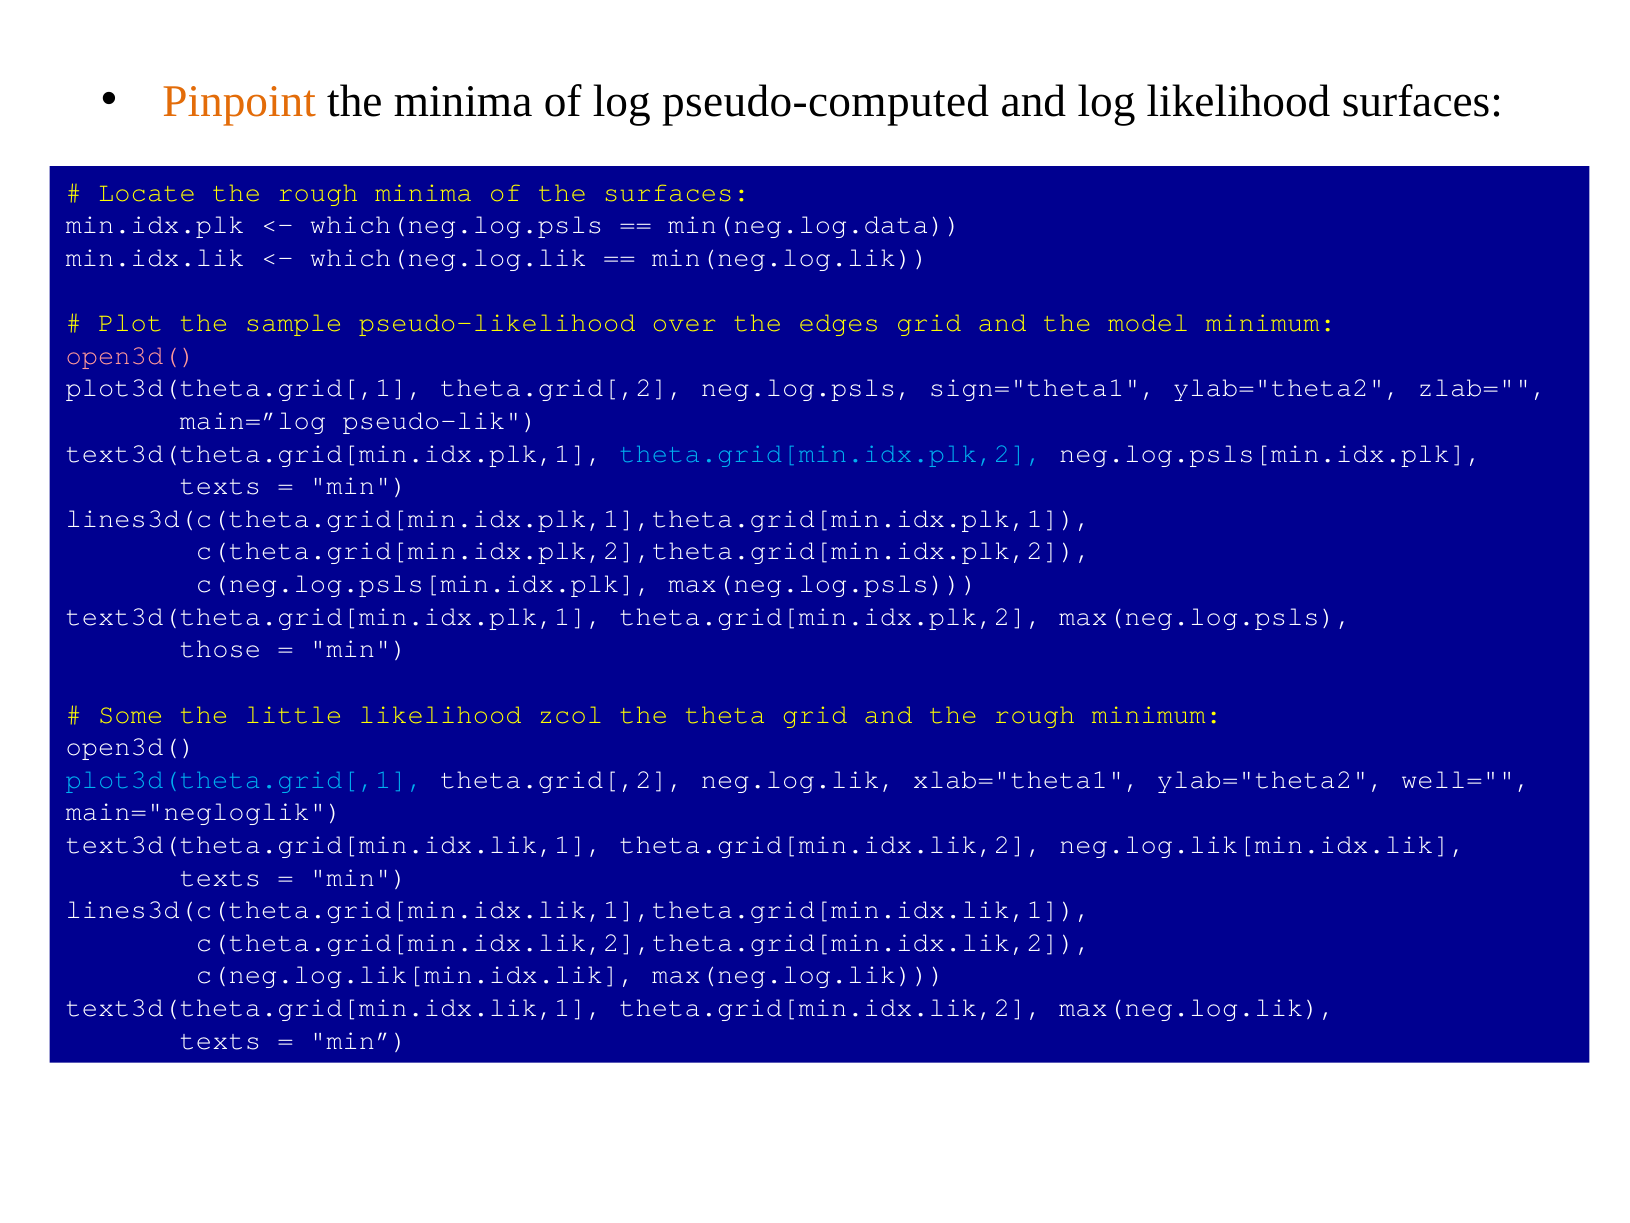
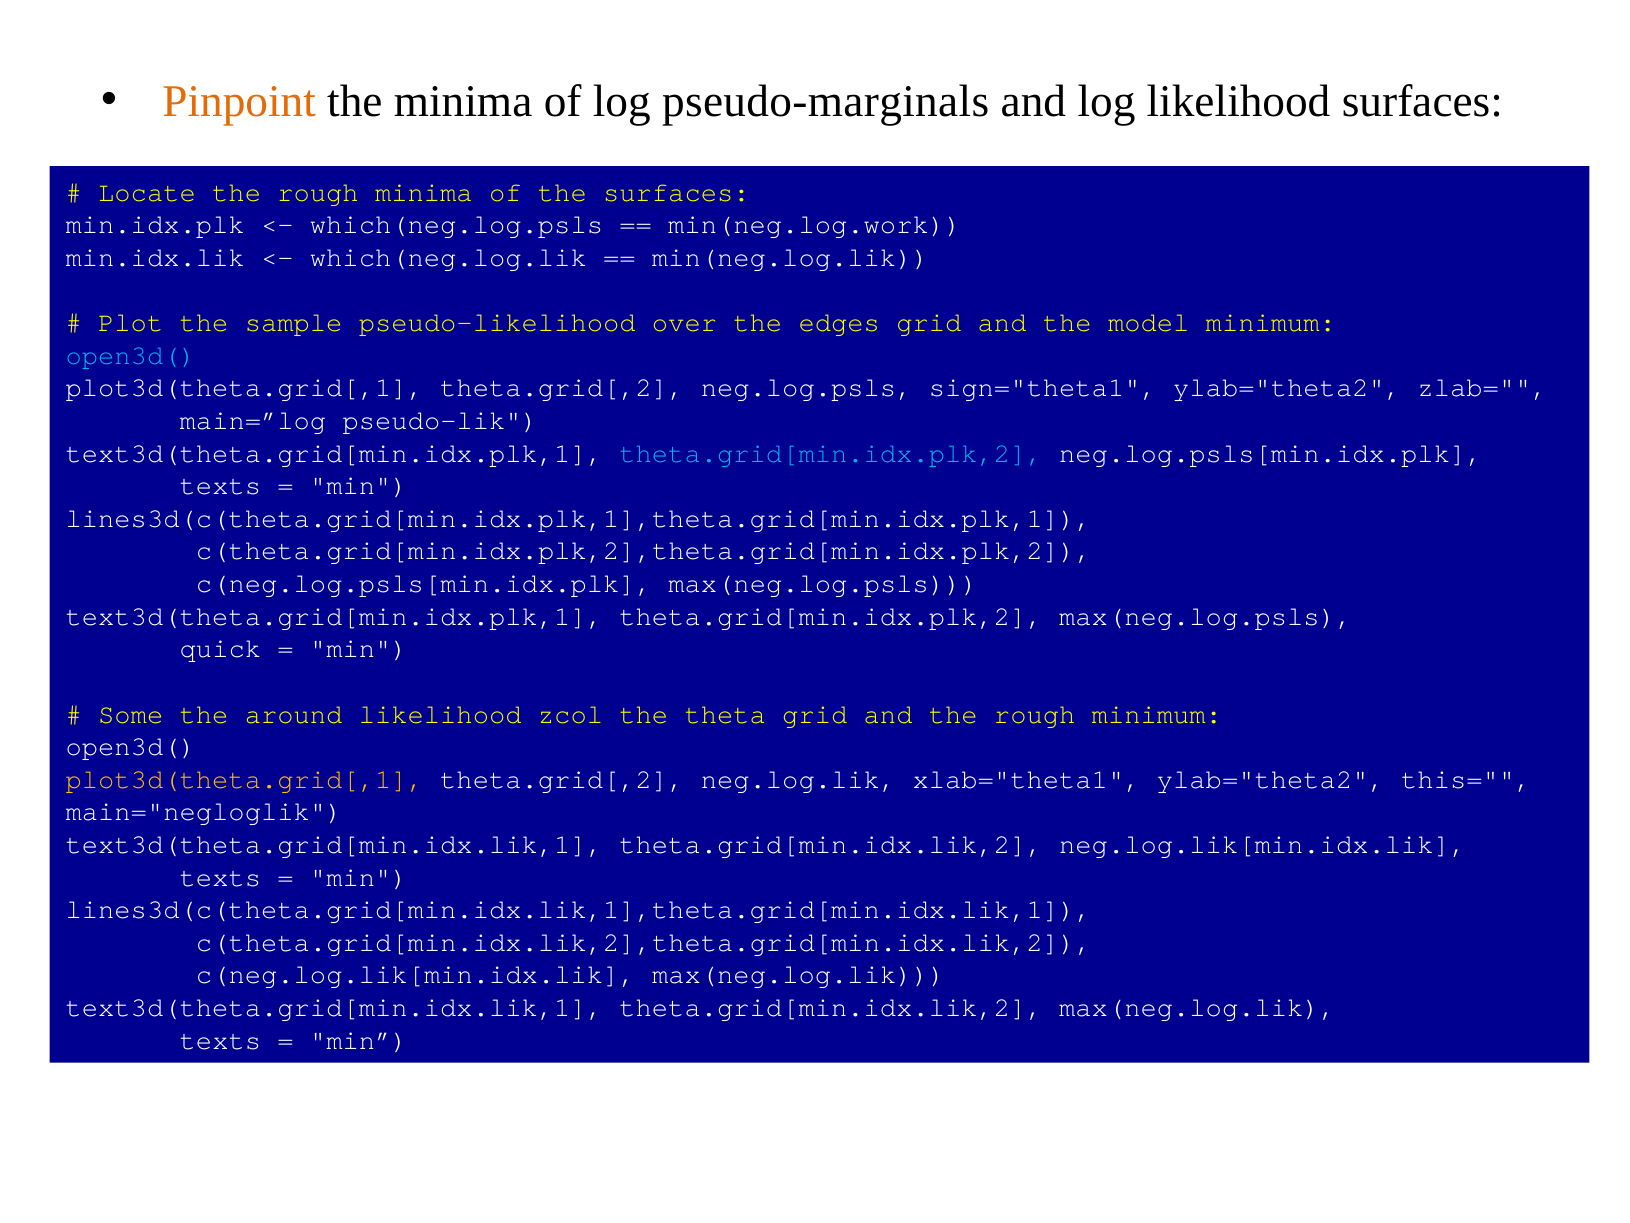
pseudo-computed: pseudo-computed -> pseudo-marginals
min(neg.log.data: min(neg.log.data -> min(neg.log.work
open3d( at (131, 355) colour: pink -> light blue
those: those -> quick
little: little -> around
plot3d(theta.grid[,1 at (245, 779) colour: light blue -> yellow
well=: well= -> this=
